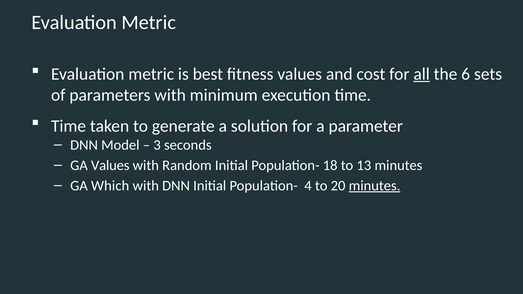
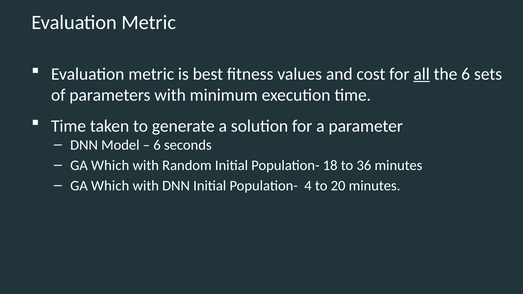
3 at (157, 145): 3 -> 6
Values at (110, 165): Values -> Which
13: 13 -> 36
minutes at (375, 186) underline: present -> none
